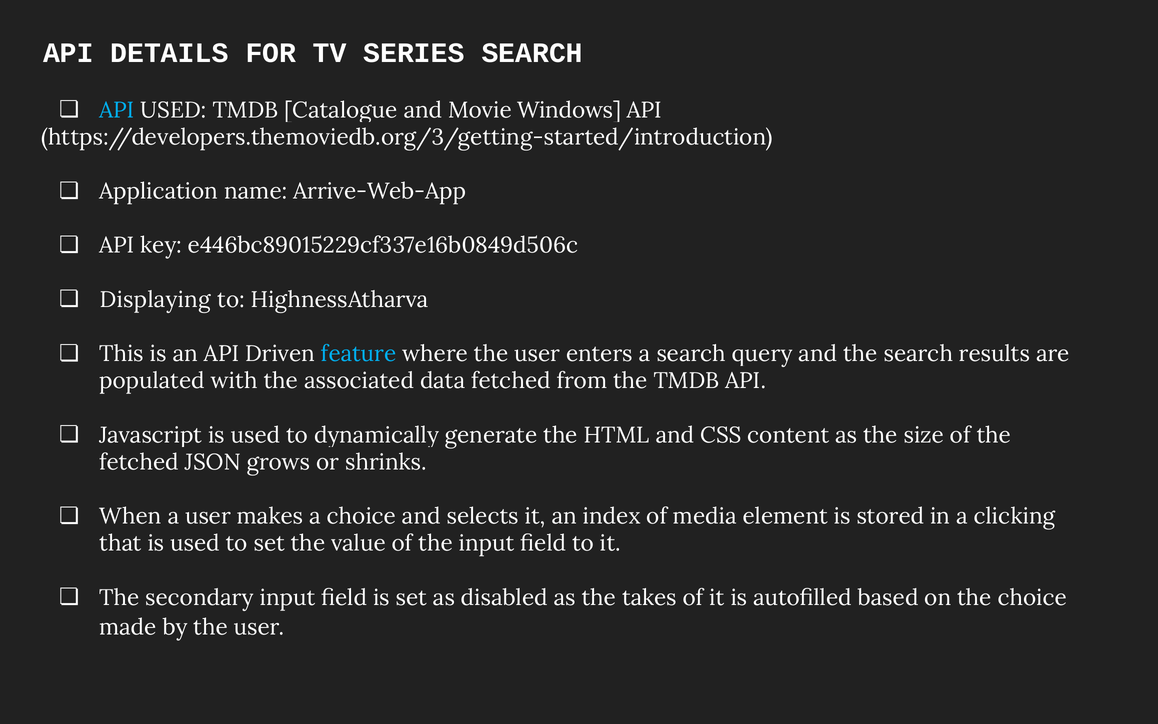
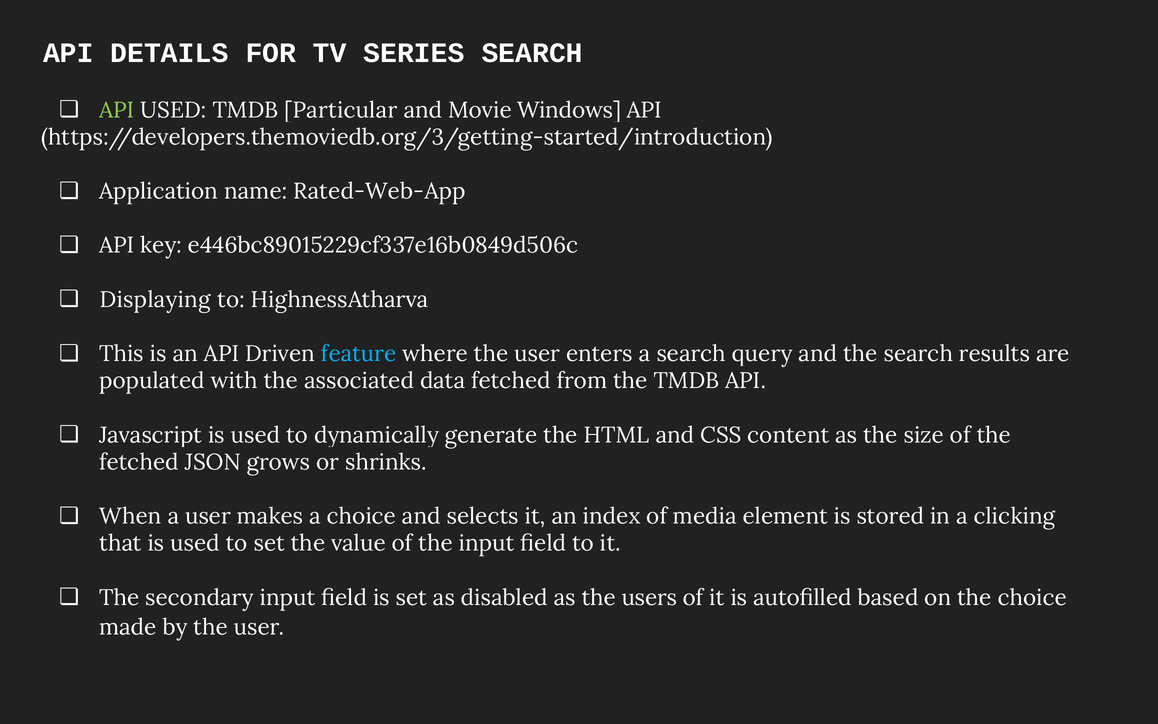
API at (117, 110) colour: light blue -> light green
Catalogue: Catalogue -> Particular
Arrive-Web-App: Arrive-Web-App -> Rated-Web-App
takes: takes -> users
